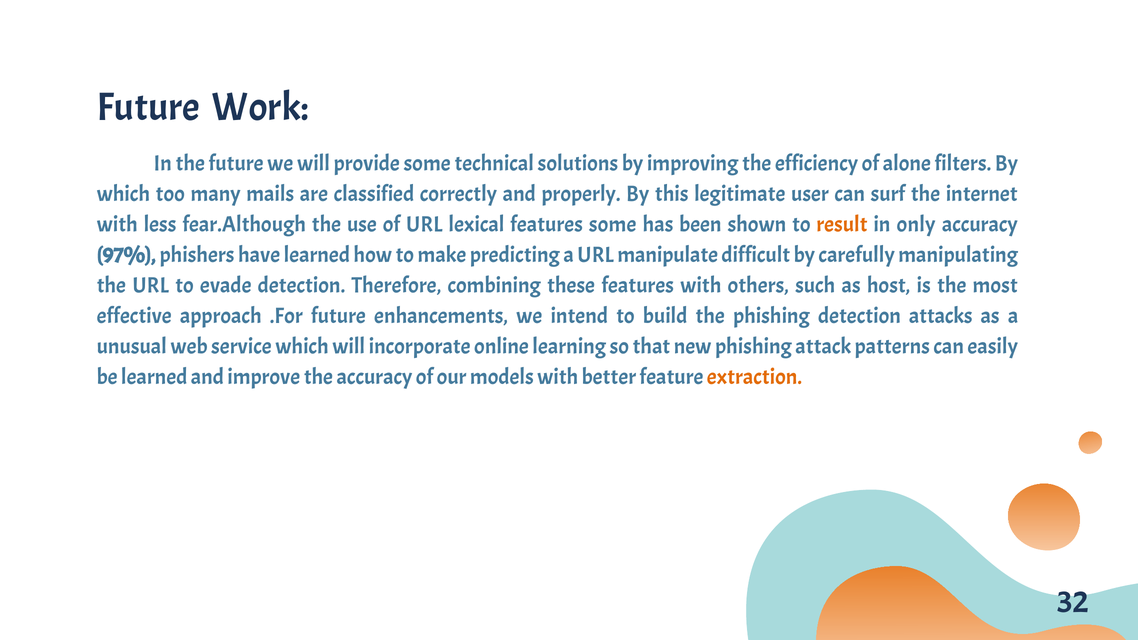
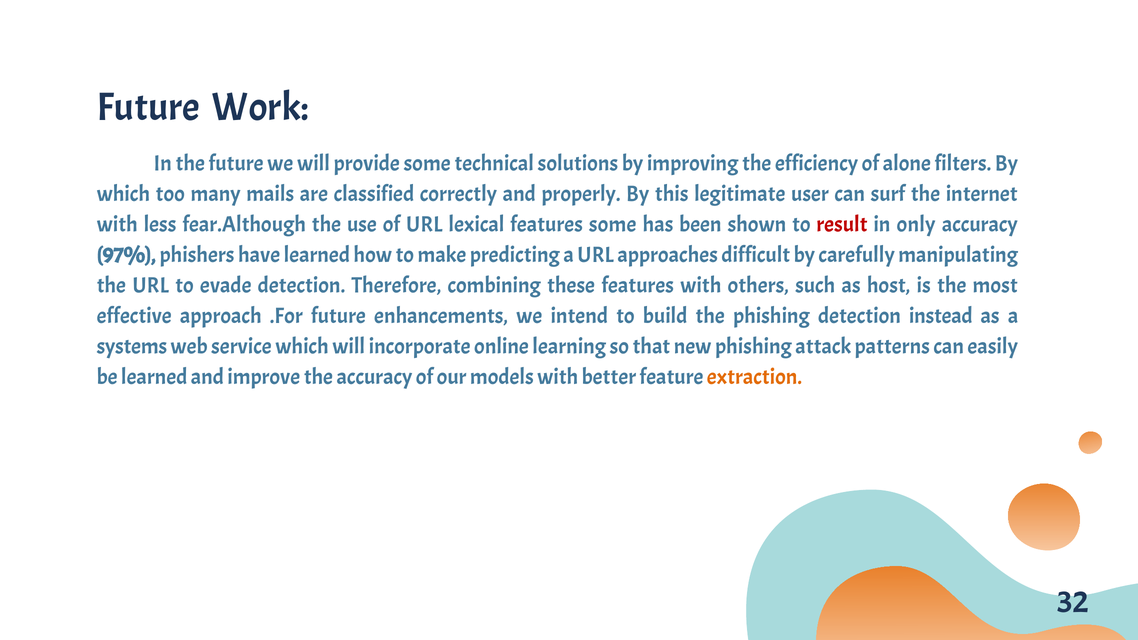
result colour: orange -> red
manipulate: manipulate -> approaches
attacks: attacks -> instead
unusual: unusual -> systems
